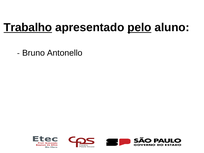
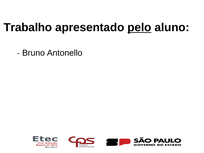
Trabalho underline: present -> none
